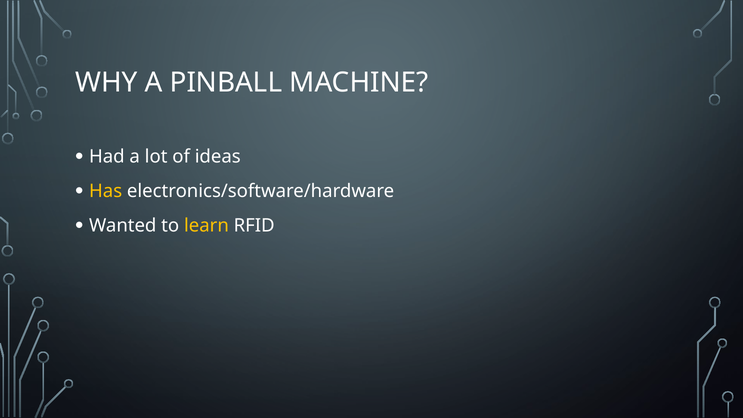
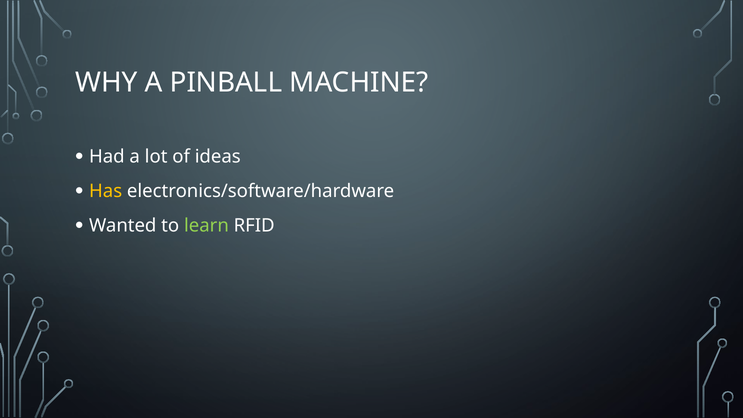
learn colour: yellow -> light green
